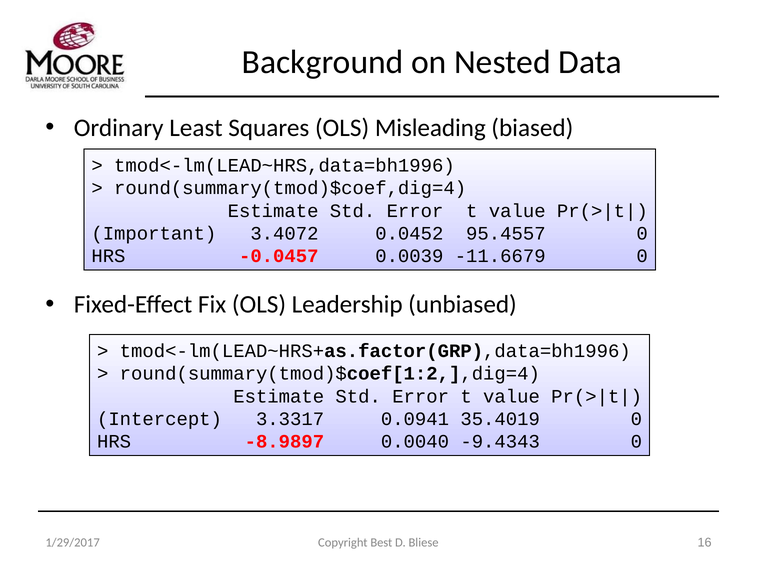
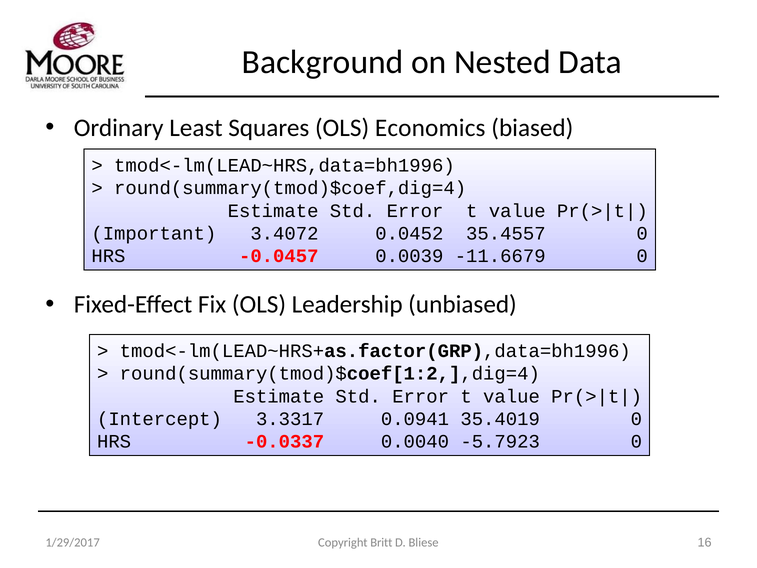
Misleading: Misleading -> Economics
95.4557: 95.4557 -> 35.4557
-8.9897: -8.9897 -> -0.0337
-9.4343: -9.4343 -> -5.7923
Best: Best -> Britt
